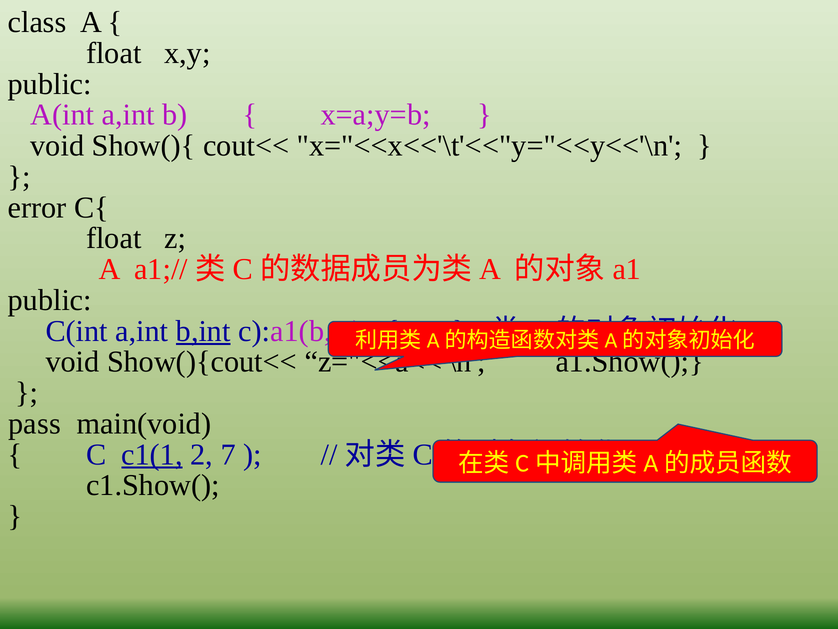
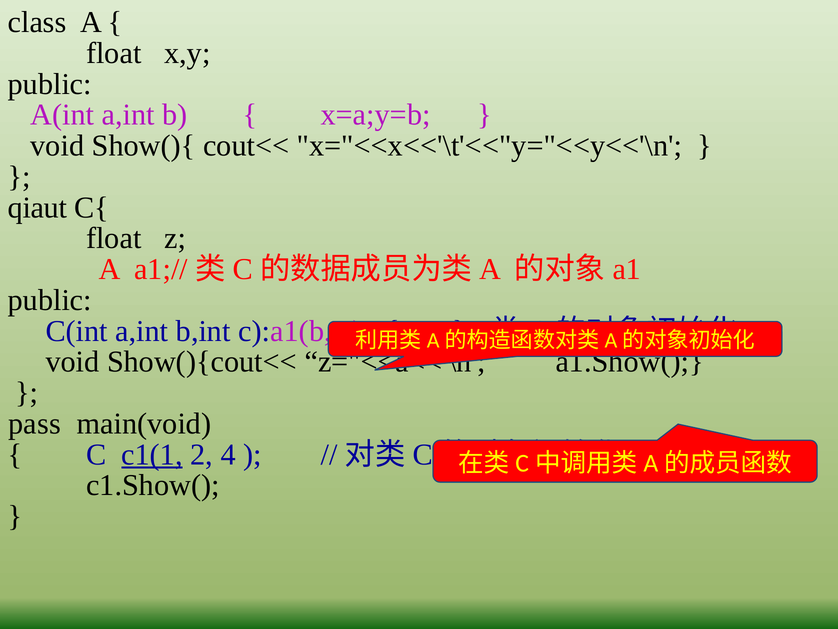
error: error -> qiaut
b,int underline: present -> none
7: 7 -> 4
